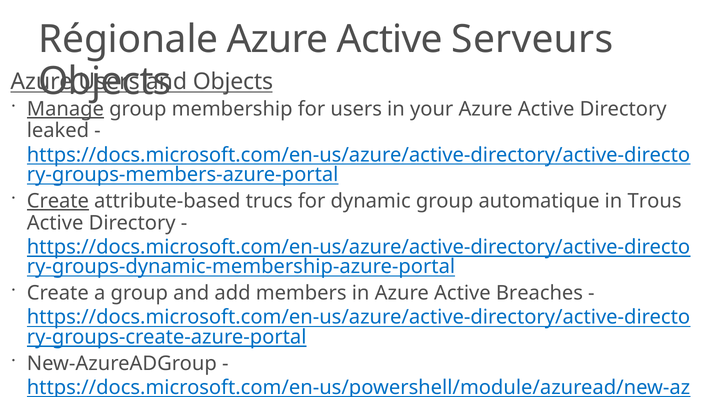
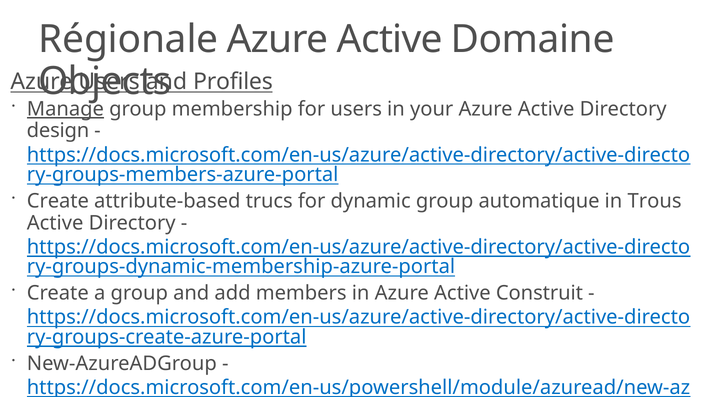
Serveurs: Serveurs -> Domaine
Objects at (233, 82): Objects -> Profiles
leaked: leaked -> design
Create at (58, 201) underline: present -> none
Breaches: Breaches -> Construit
